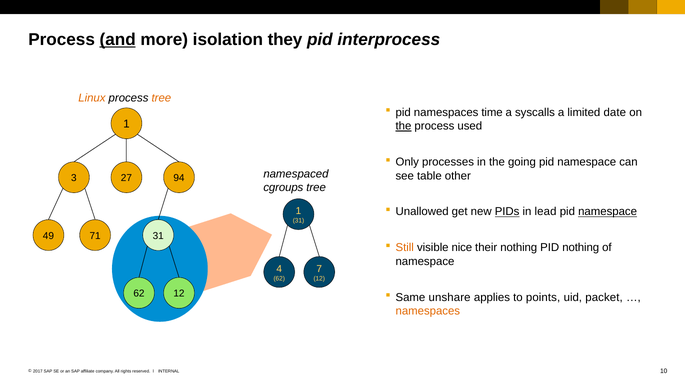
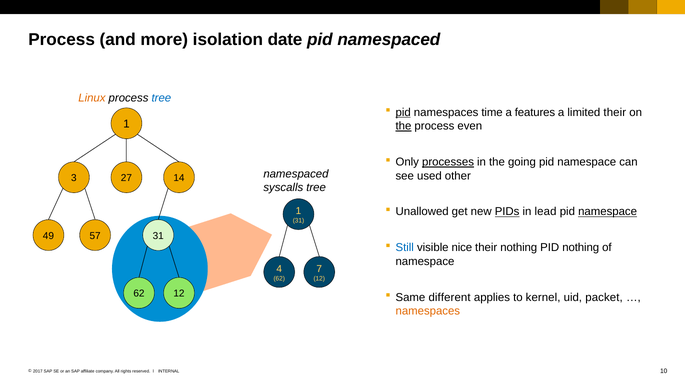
and underline: present -> none
they: they -> date
pid interprocess: interprocess -> namespaced
tree at (161, 98) colour: orange -> blue
pid at (403, 113) underline: none -> present
syscalls: syscalls -> features
limited date: date -> their
used: used -> even
processes underline: none -> present
table: table -> used
94: 94 -> 14
cgroups: cgroups -> syscalls
71: 71 -> 57
Still colour: orange -> blue
unshare: unshare -> different
points: points -> kernel
